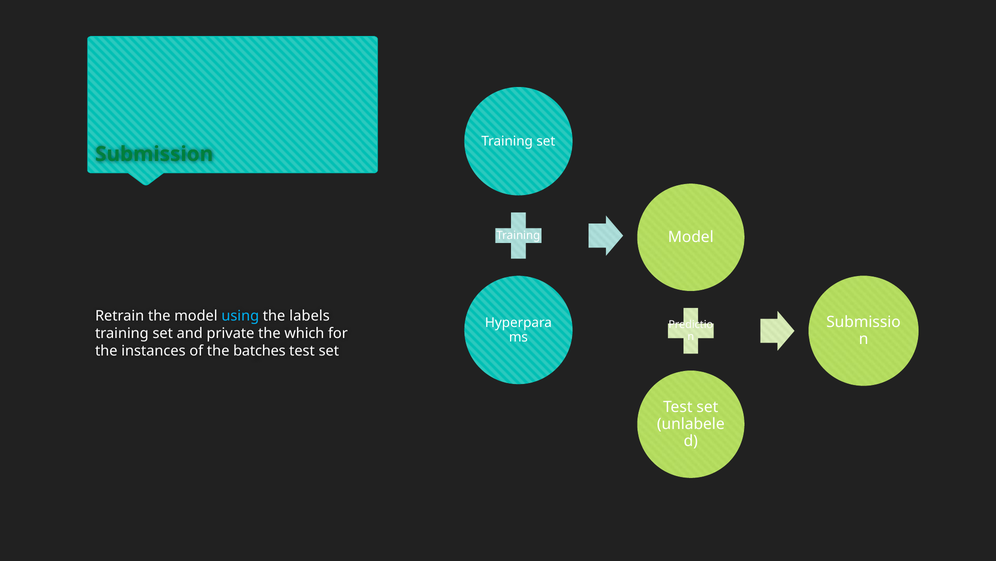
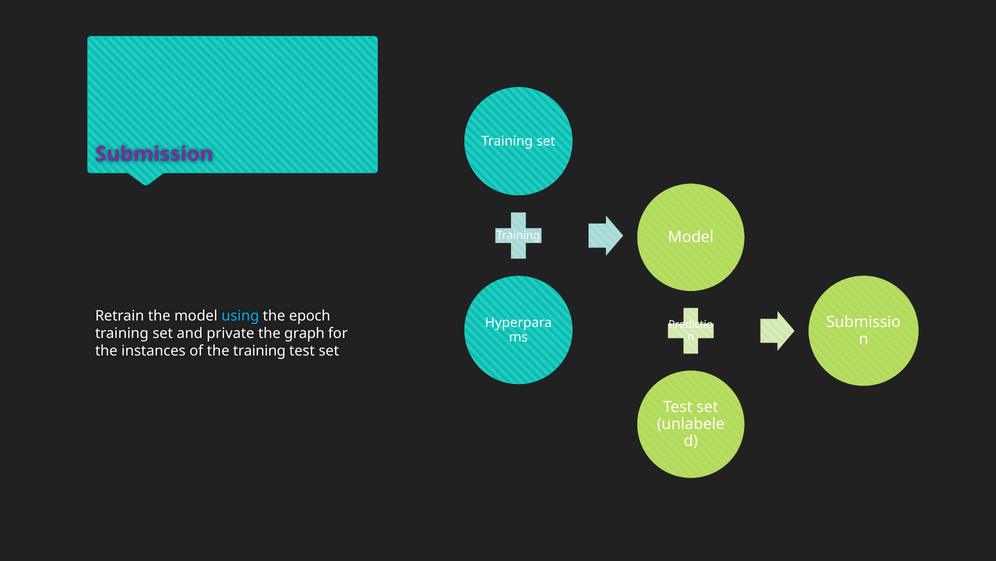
Submission colour: green -> purple
labels: labels -> epoch
which: which -> graph
the batches: batches -> training
